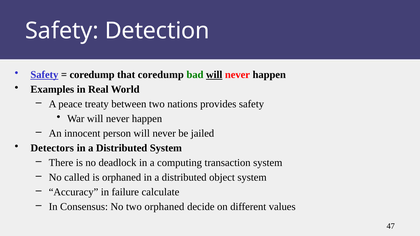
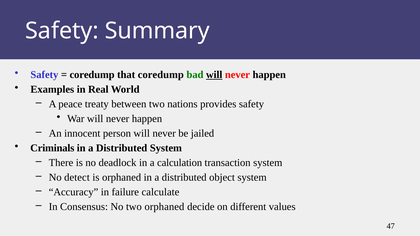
Detection: Detection -> Summary
Safety at (44, 75) underline: present -> none
Detectors: Detectors -> Criminals
computing: computing -> calculation
called: called -> detect
